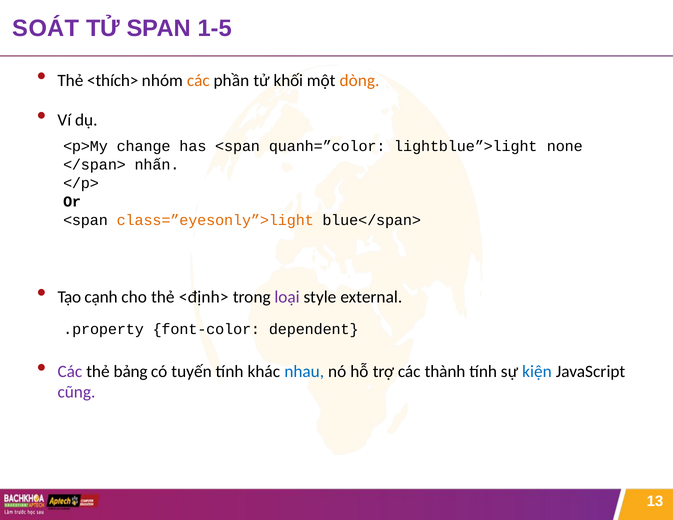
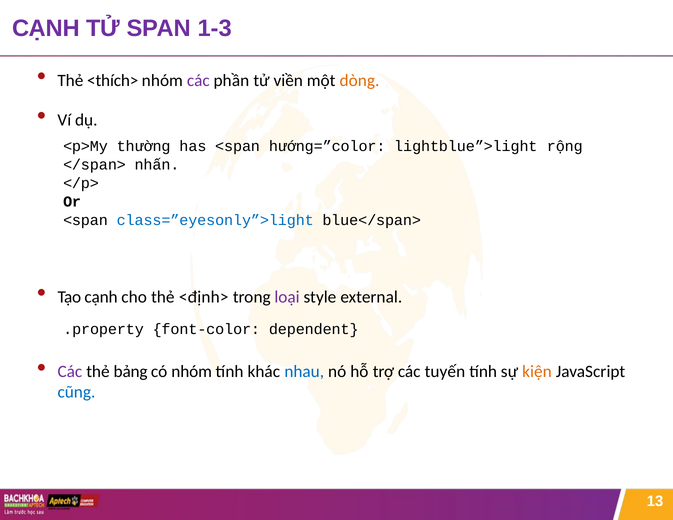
SOÁT at (46, 29): SOÁT -> CẠNH
1-5: 1-5 -> 1-3
các at (198, 80) colour: orange -> purple
khối: khối -> viền
change: change -> thường
quanh=”color: quanh=”color -> hướng=”color
none: none -> rộng
class=”eyesonly”>light colour: orange -> blue
có tuyến: tuyến -> nhóm
thành: thành -> tuyến
kiện colour: blue -> orange
cũng colour: purple -> blue
